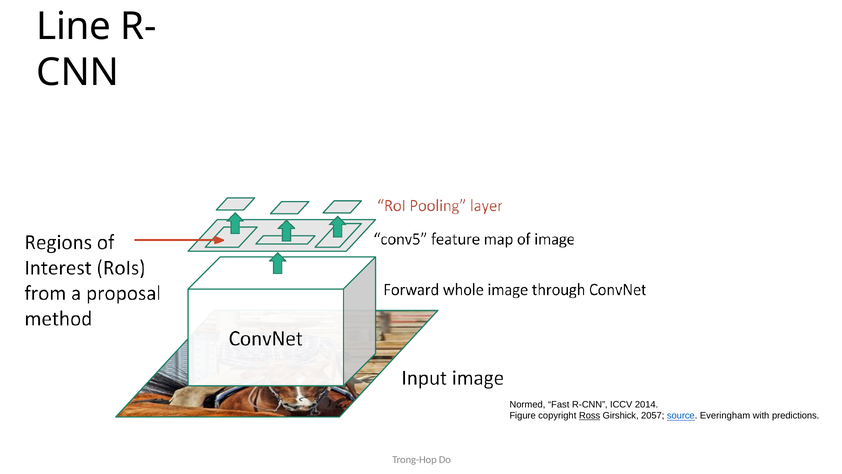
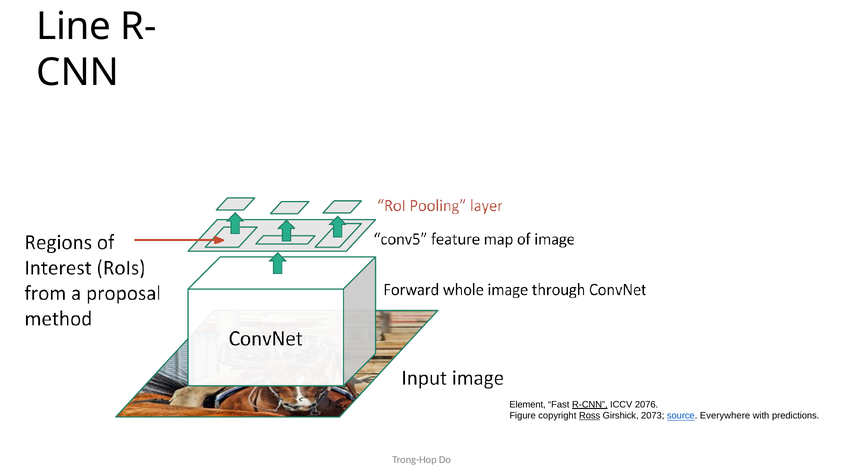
Normed: Normed -> Element
R-CNN underline: none -> present
2014: 2014 -> 2076
2057: 2057 -> 2073
Everingham: Everingham -> Everywhere
